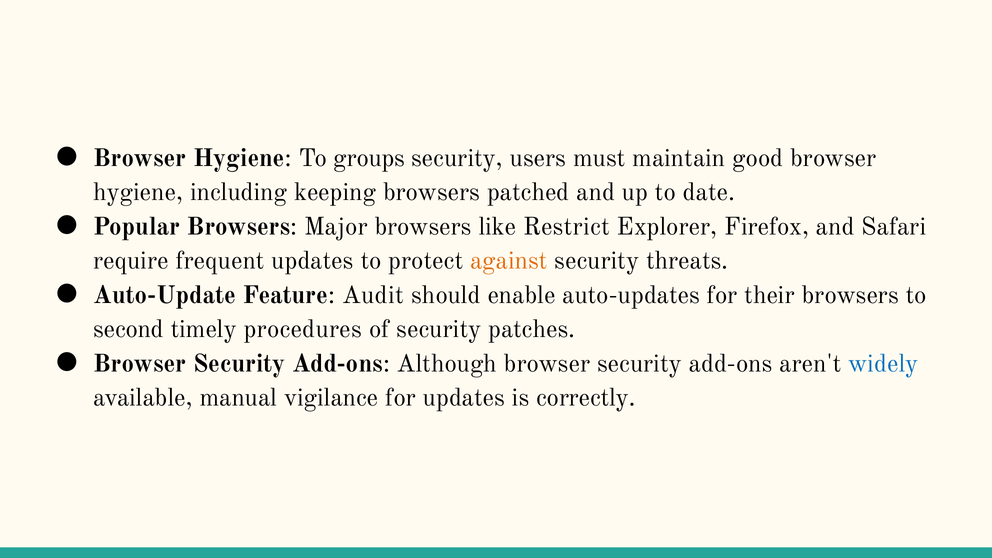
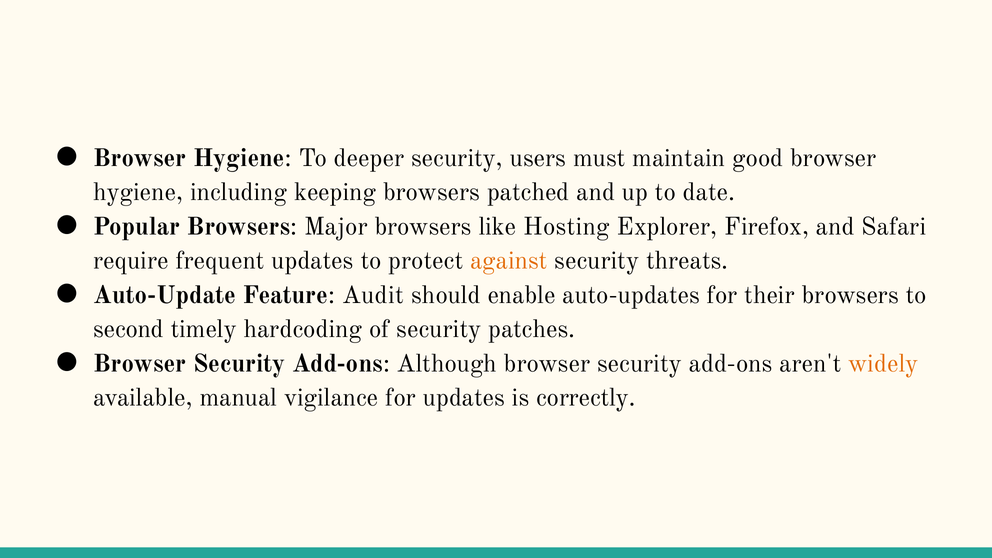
groups: groups -> deeper
Restrict: Restrict -> Hosting
procedures: procedures -> hardcoding
widely colour: blue -> orange
